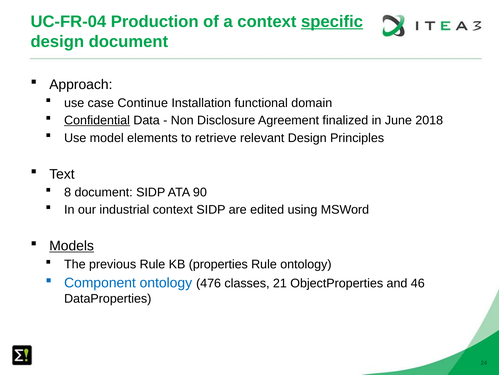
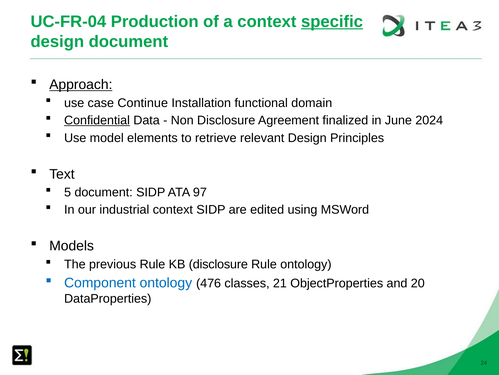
Approach underline: none -> present
2018: 2018 -> 2024
8: 8 -> 5
90: 90 -> 97
Models underline: present -> none
KB properties: properties -> disclosure
46: 46 -> 20
